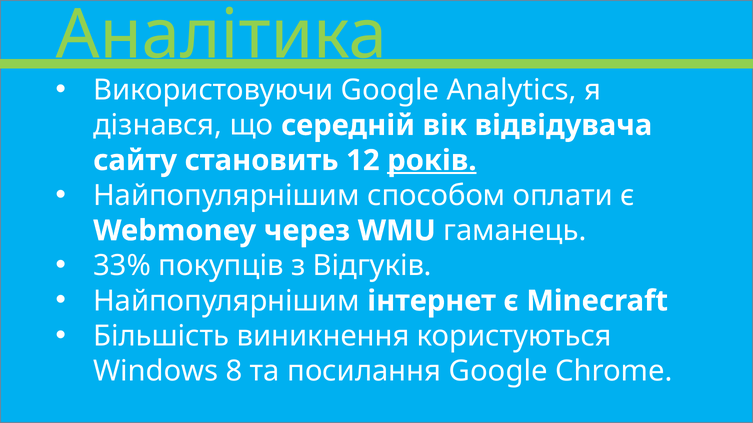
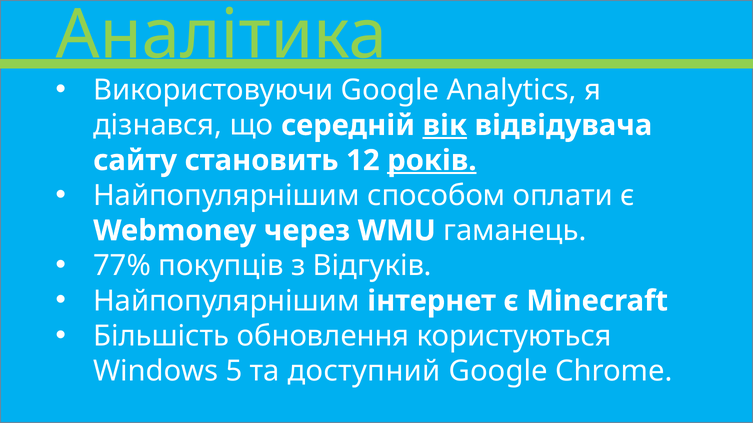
вік underline: none -> present
33%: 33% -> 77%
виникнення: виникнення -> обновлення
8: 8 -> 5
посилання: посилання -> доступний
